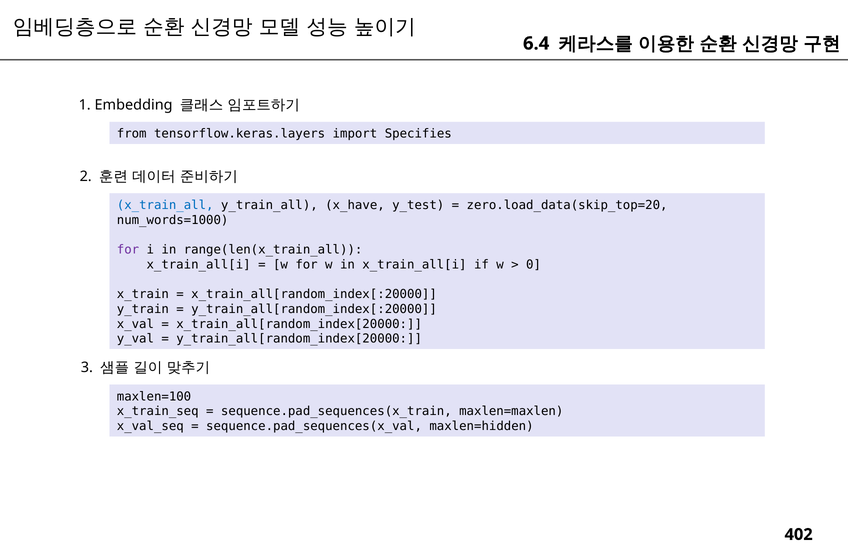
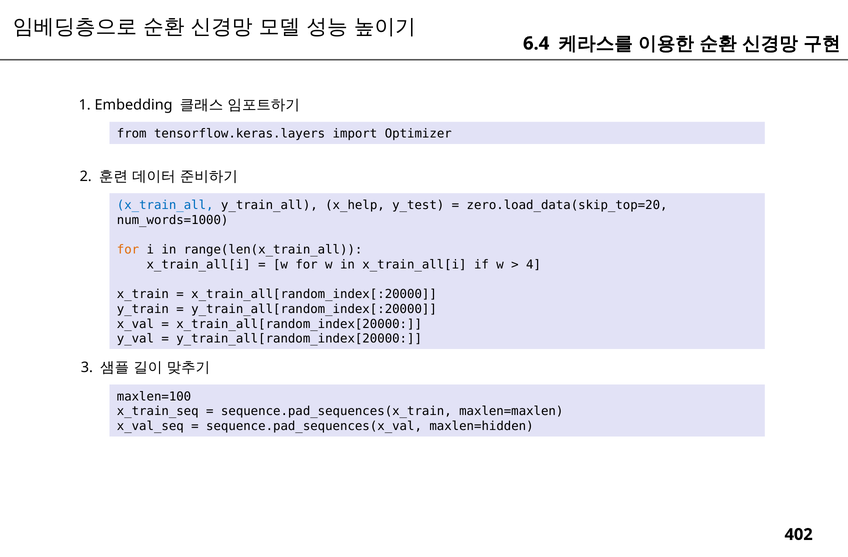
Specifies: Specifies -> Optimizer
x_have: x_have -> x_help
for at (128, 250) colour: purple -> orange
0: 0 -> 4
